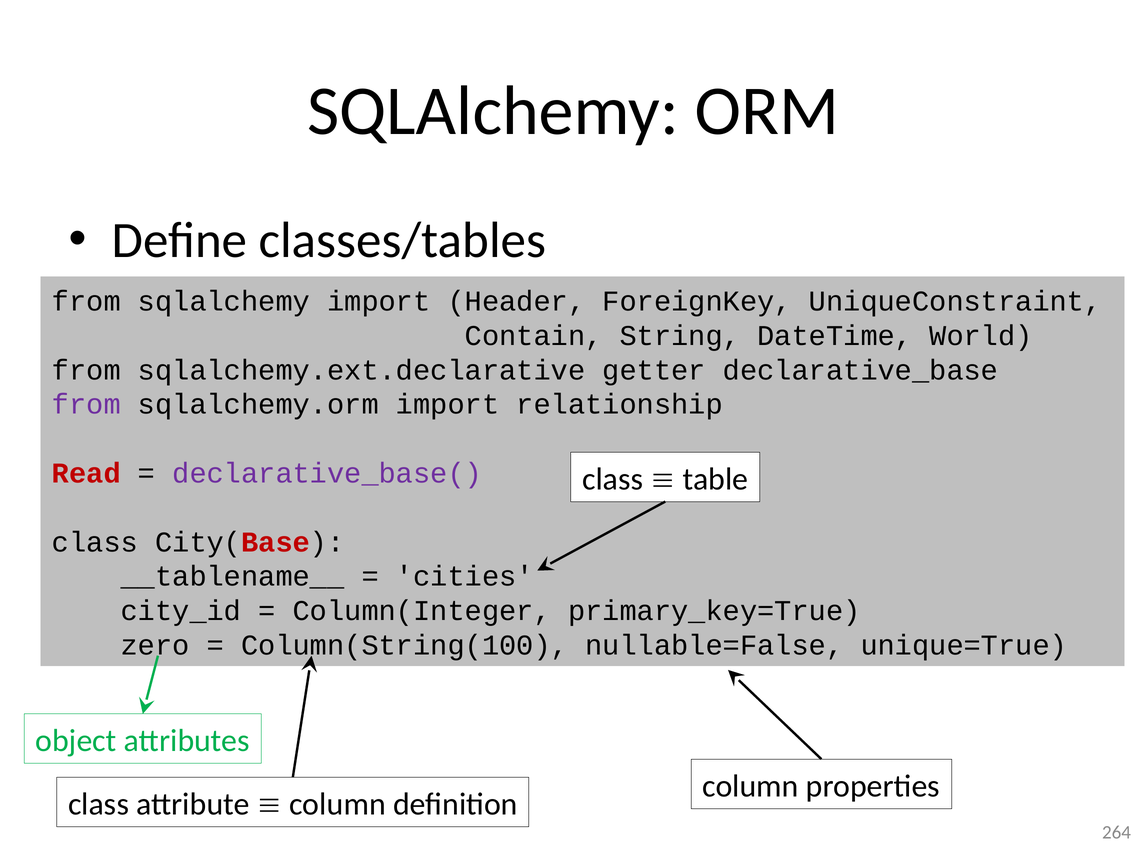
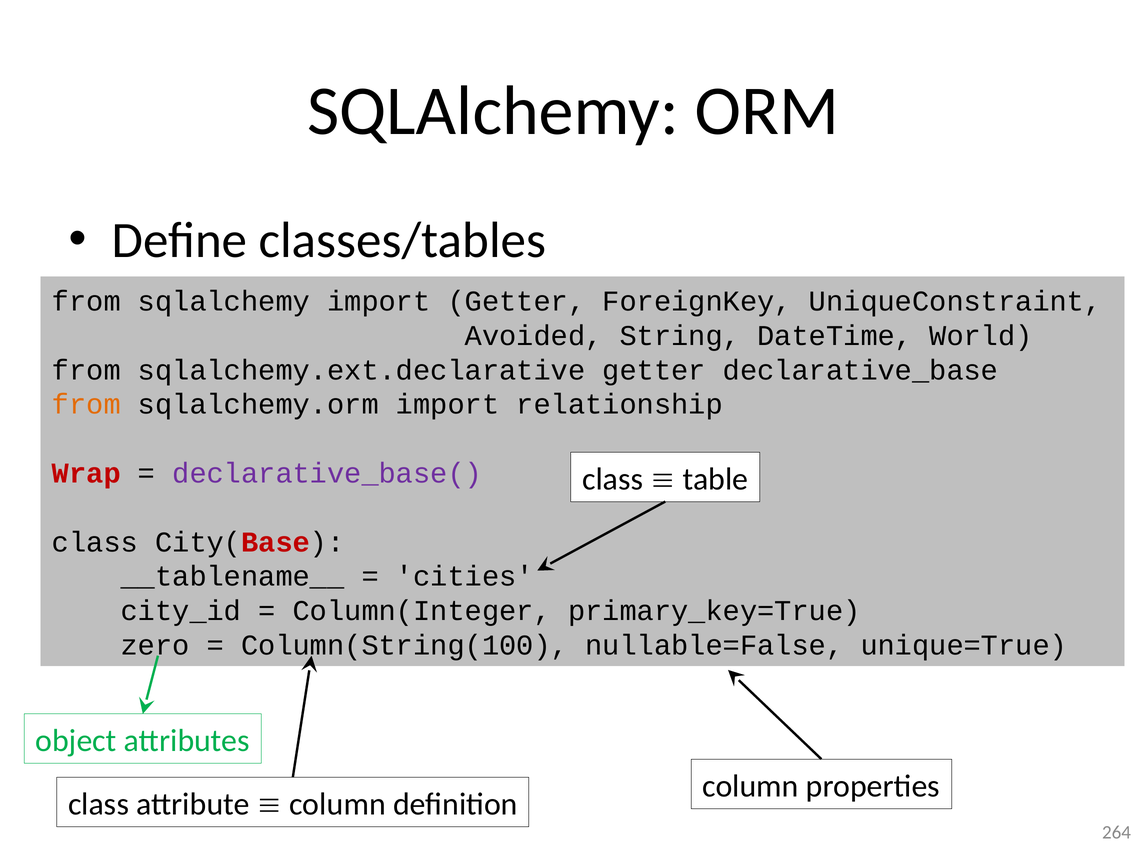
import Header: Header -> Getter
Contain: Contain -> Avoided
from at (86, 405) colour: purple -> orange
Read: Read -> Wrap
